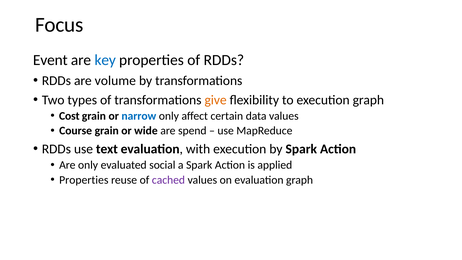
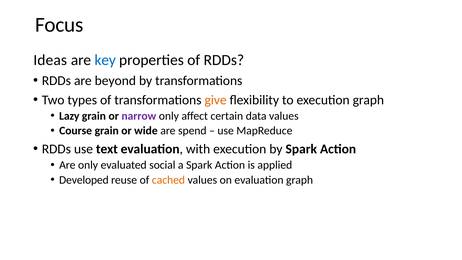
Event: Event -> Ideas
volume: volume -> beyond
Cost: Cost -> Lazy
narrow colour: blue -> purple
Properties at (84, 180): Properties -> Developed
cached colour: purple -> orange
